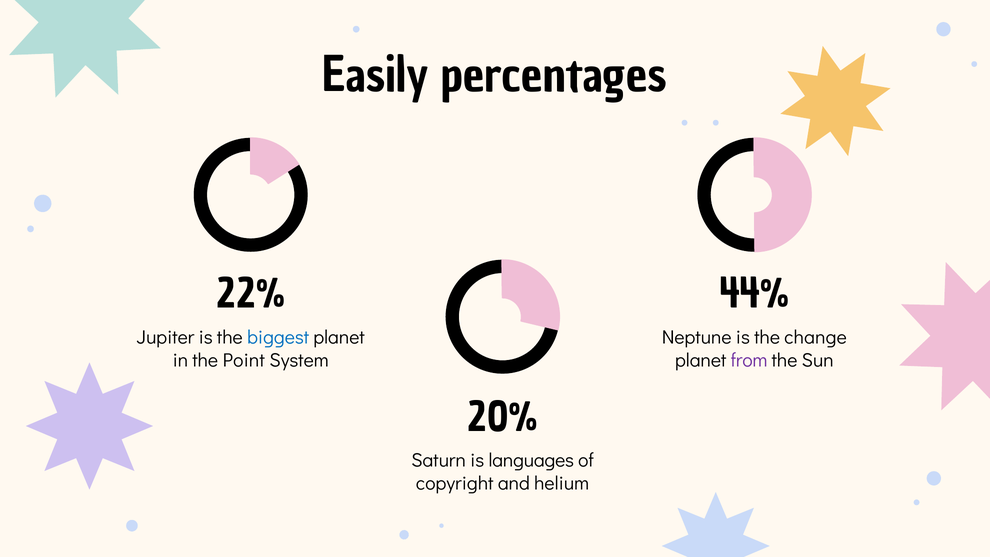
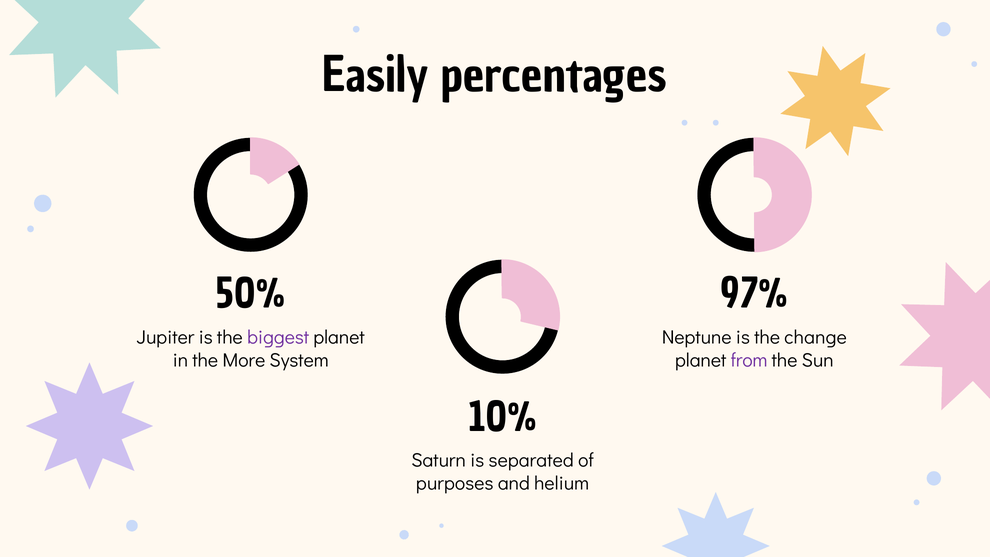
22%: 22% -> 50%
44%: 44% -> 97%
biggest colour: blue -> purple
Point: Point -> More
20%: 20% -> 10%
languages: languages -> separated
copyright: copyright -> purposes
